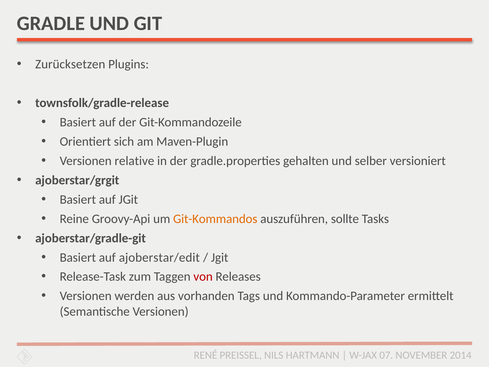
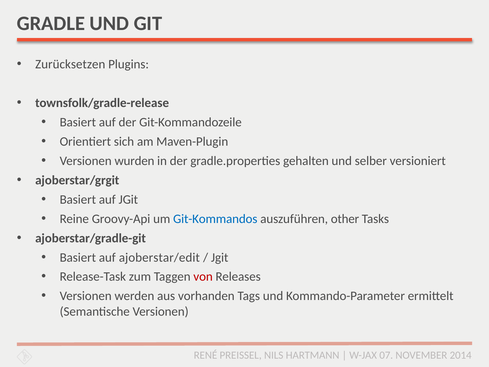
relative: relative -> wurden
Git-Kommandos colour: orange -> blue
sollte: sollte -> other
